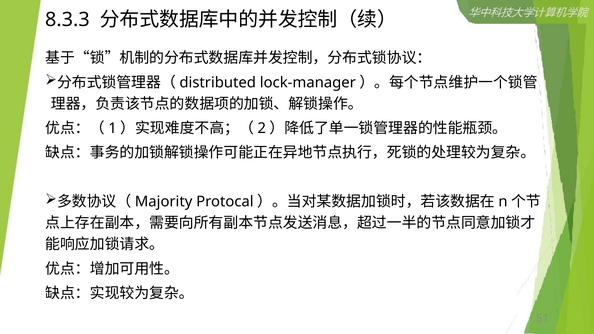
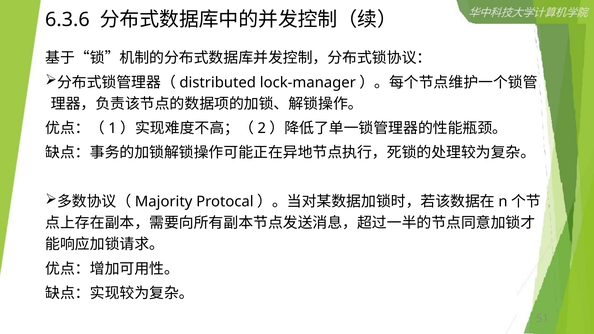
8.3.3: 8.3.3 -> 6.3.6
